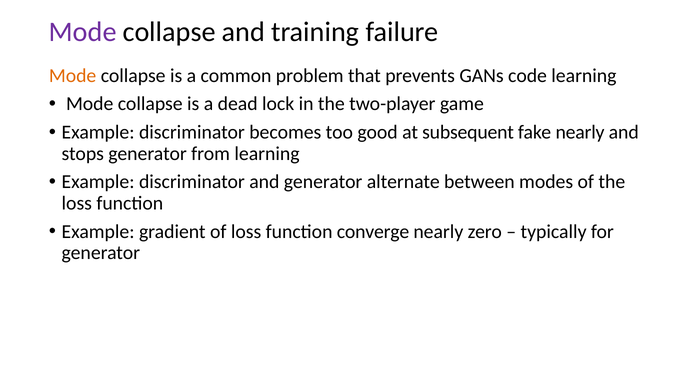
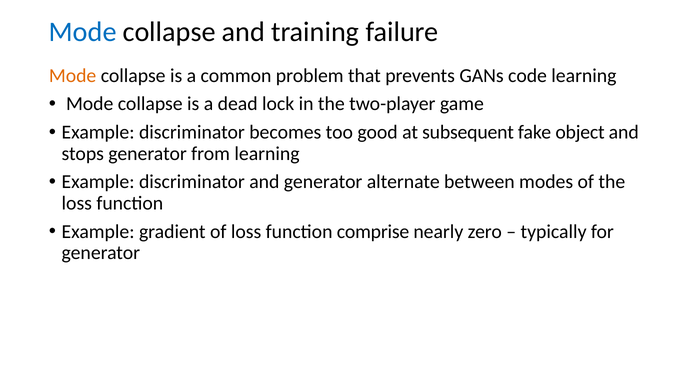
Mode at (83, 32) colour: purple -> blue
fake nearly: nearly -> object
converge: converge -> comprise
